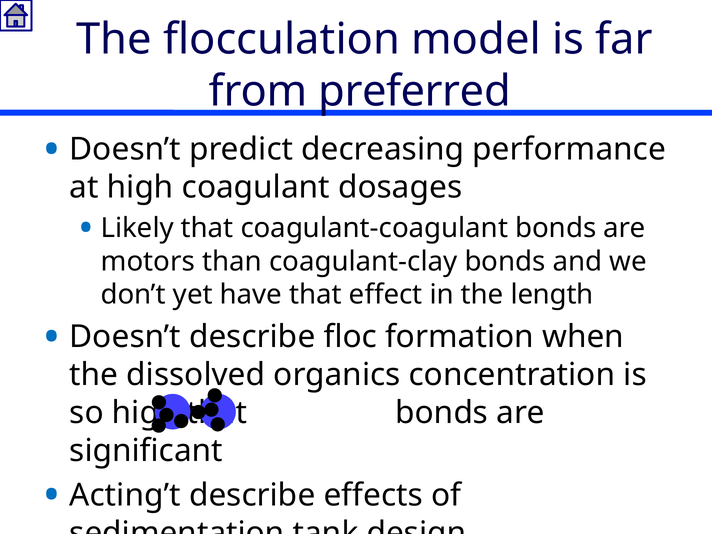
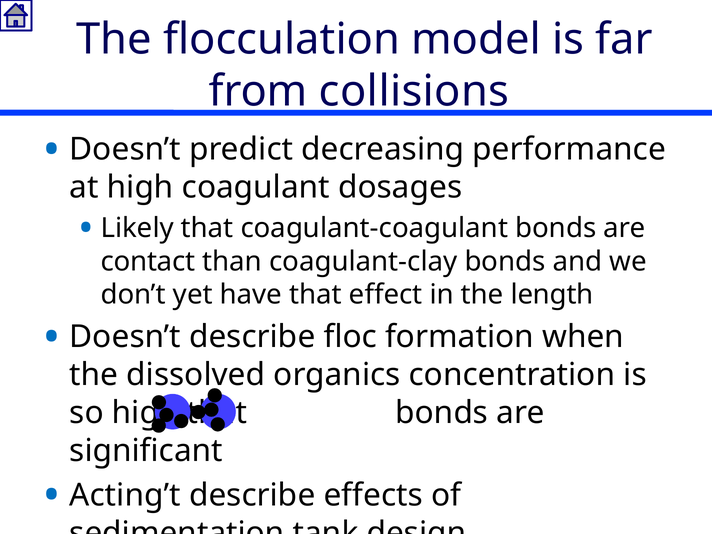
preferred: preferred -> collisions
motors: motors -> contact
